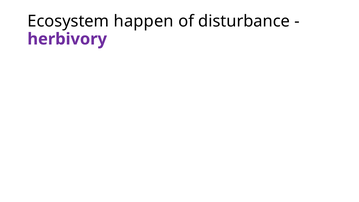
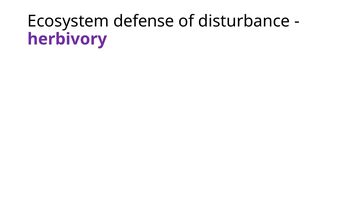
happen: happen -> defense
